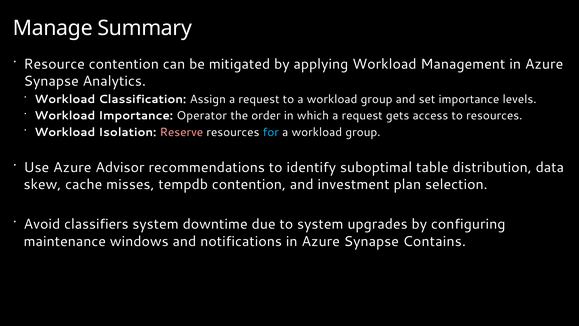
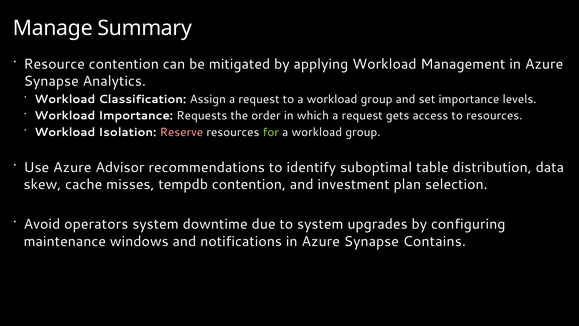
Operator: Operator -> Requests
for colour: light blue -> light green
classifiers: classifiers -> operators
